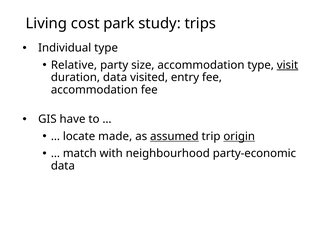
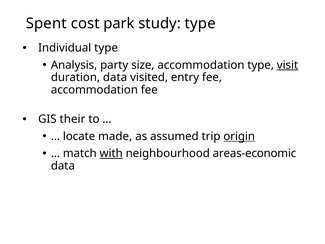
Living: Living -> Spent
study trips: trips -> type
Relative: Relative -> Analysis
have: have -> their
assumed underline: present -> none
with underline: none -> present
party-economic: party-economic -> areas-economic
